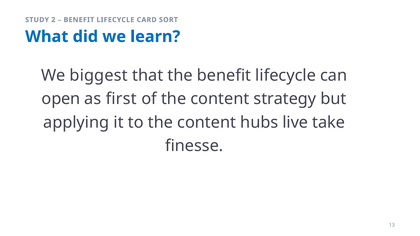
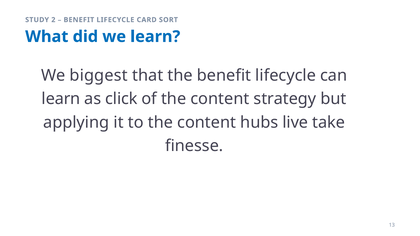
open at (61, 99): open -> learn
first: first -> click
